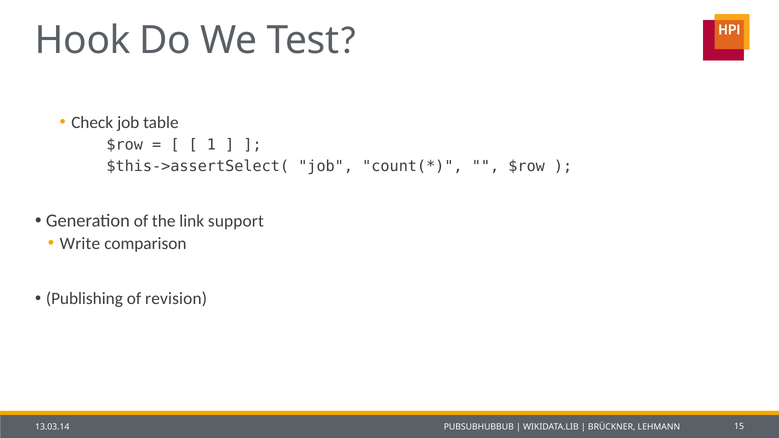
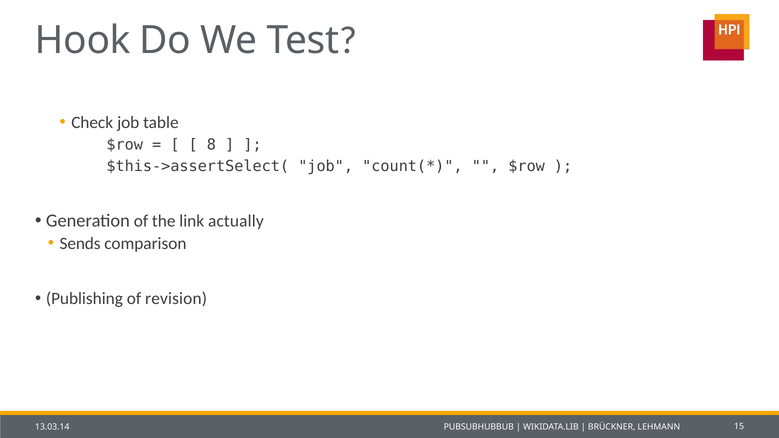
1: 1 -> 8
support: support -> actually
Write: Write -> Sends
